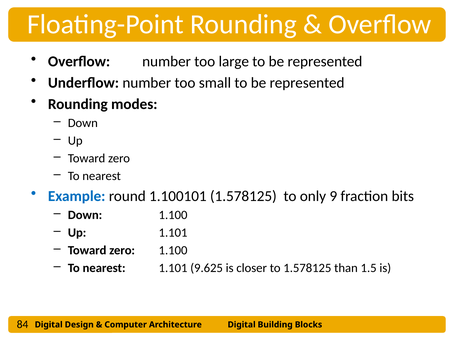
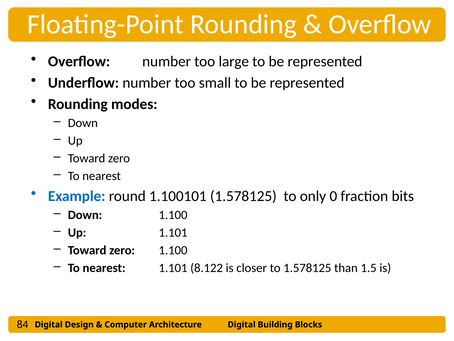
9: 9 -> 0
9.625: 9.625 -> 8.122
